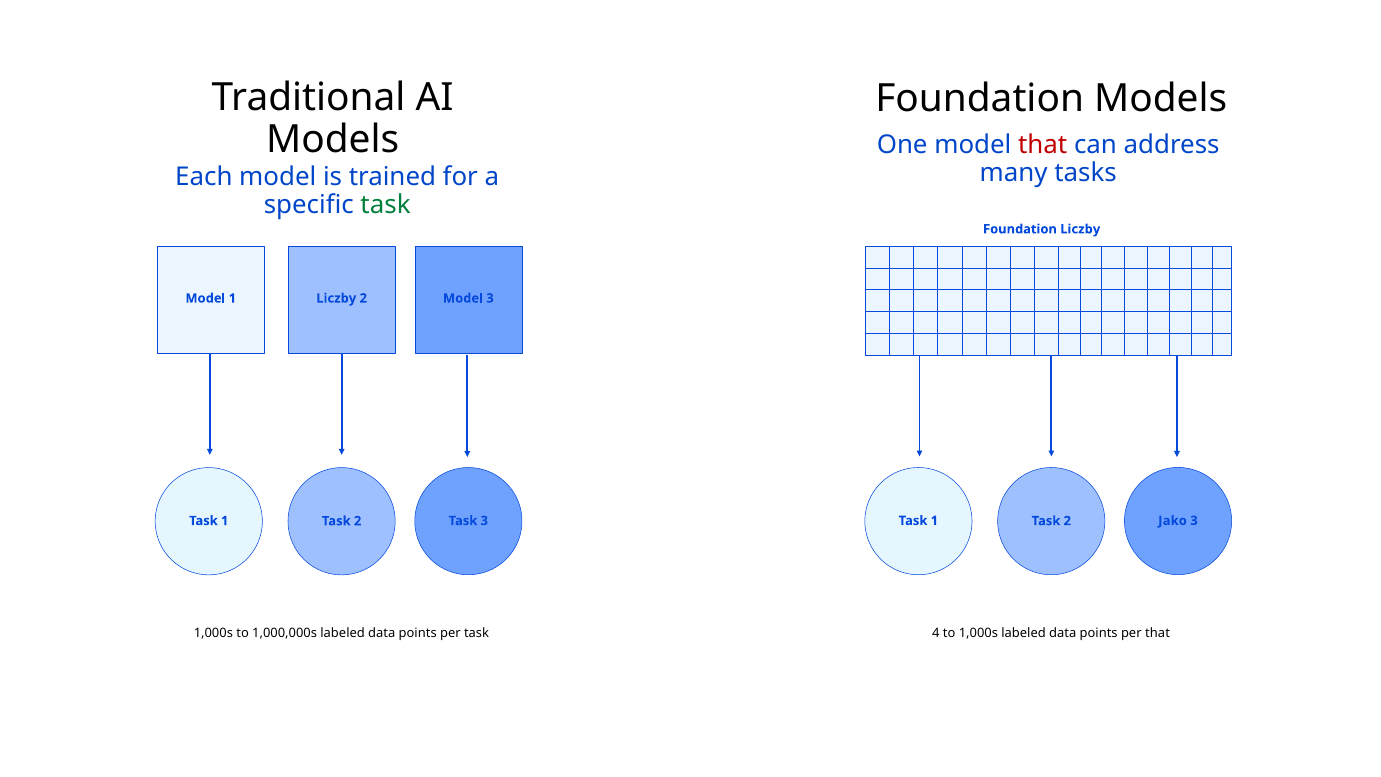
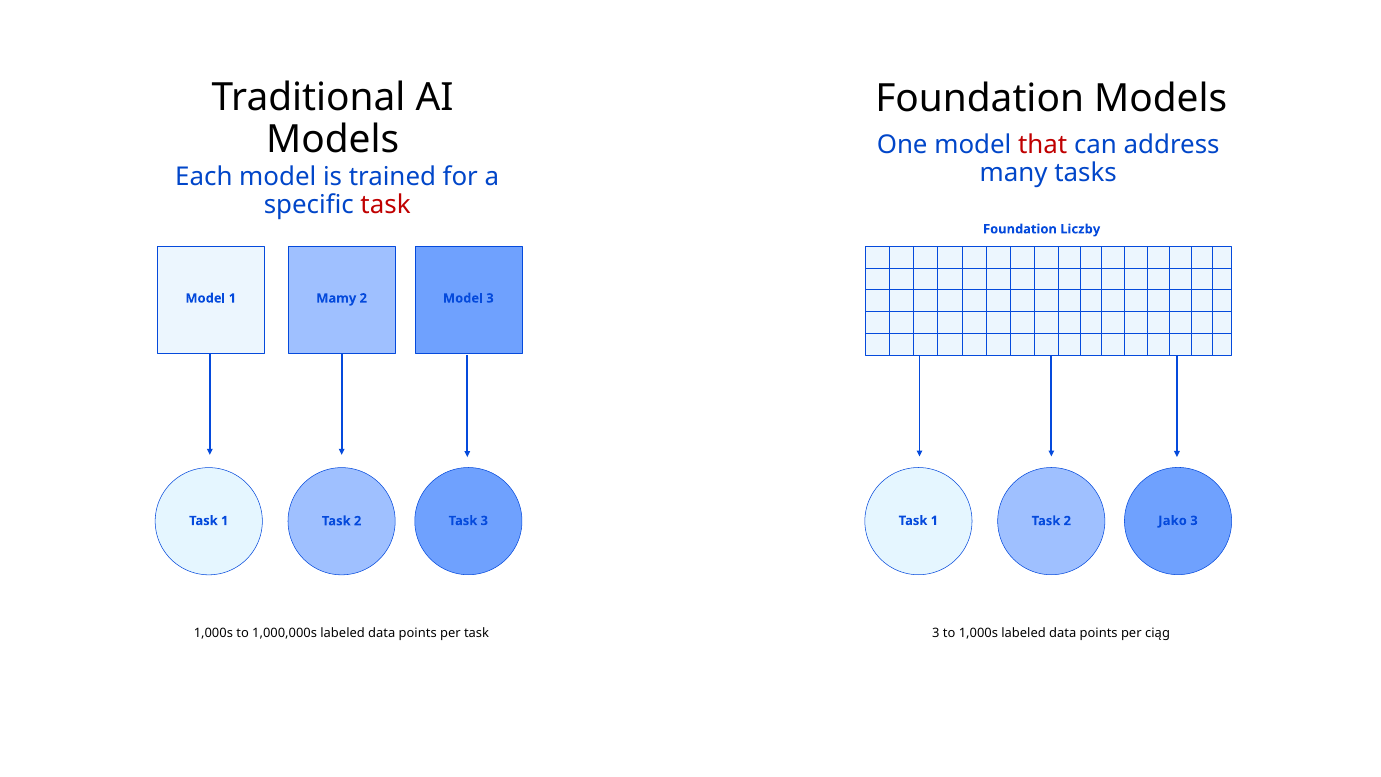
task at (386, 205) colour: green -> red
1 Liczby: Liczby -> Mamy
per task 4: 4 -> 3
per that: that -> ciąg
